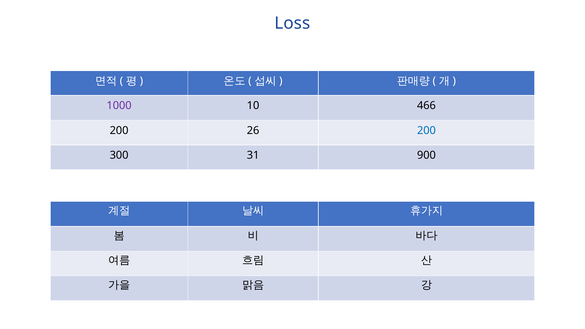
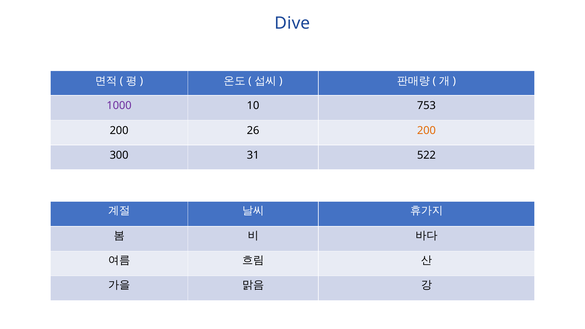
Loss: Loss -> Dive
466: 466 -> 753
200 at (426, 130) colour: blue -> orange
900: 900 -> 522
